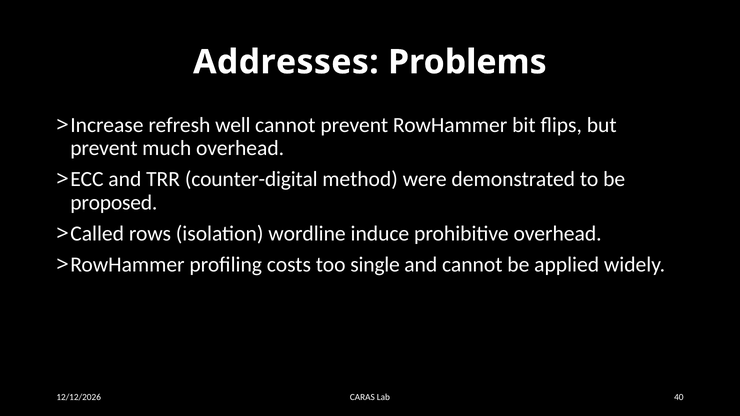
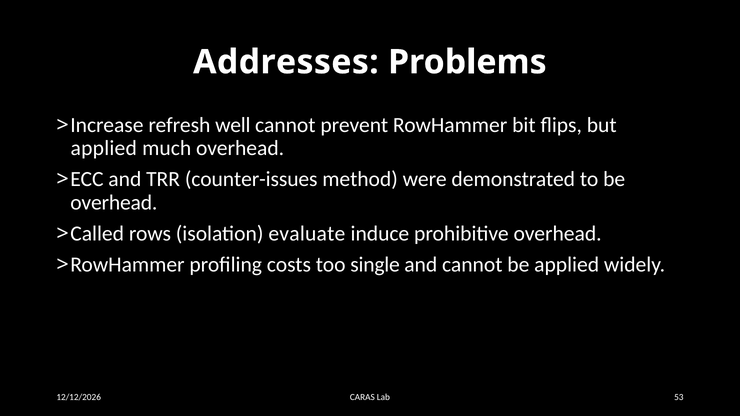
prevent at (104, 148): prevent -> applied
counter-digital: counter-digital -> counter-issues
proposed at (114, 203): proposed -> overhead
wordline: wordline -> evaluate
40: 40 -> 53
